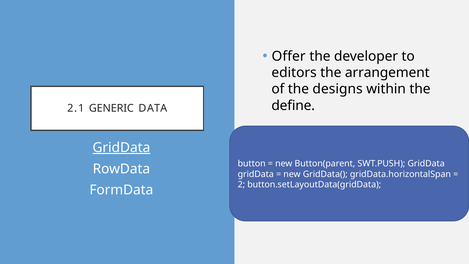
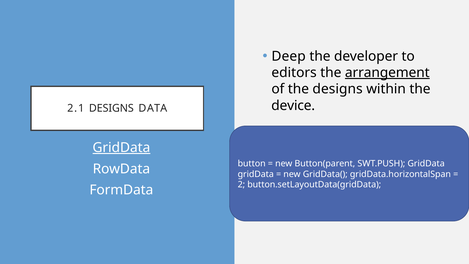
Offer: Offer -> Deep
arrangement underline: none -> present
define: define -> device
2.1 GENERIC: GENERIC -> DESIGNS
